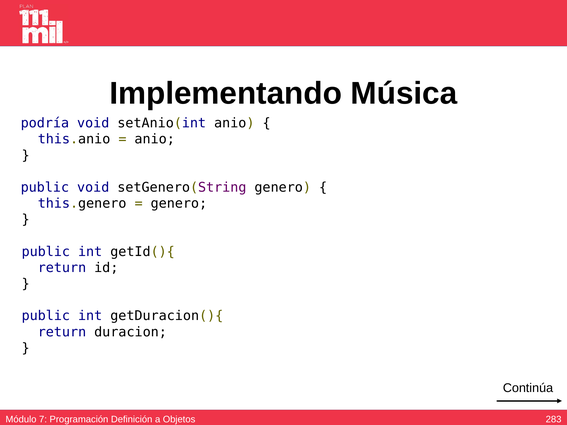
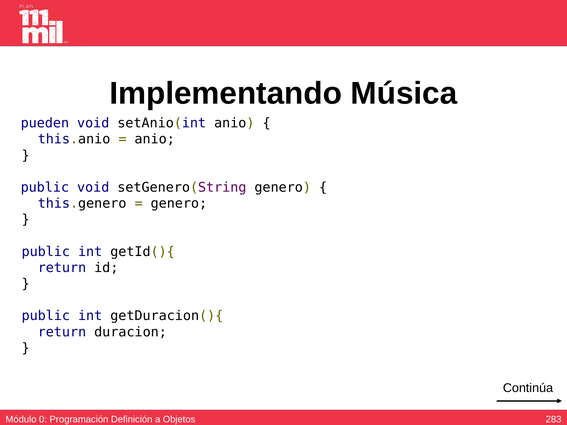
podría: podría -> pueden
7: 7 -> 0
